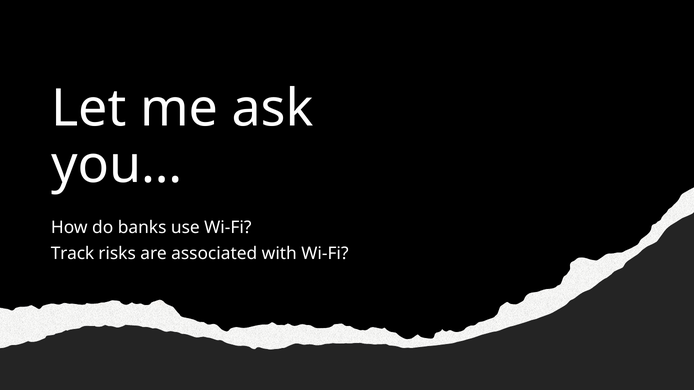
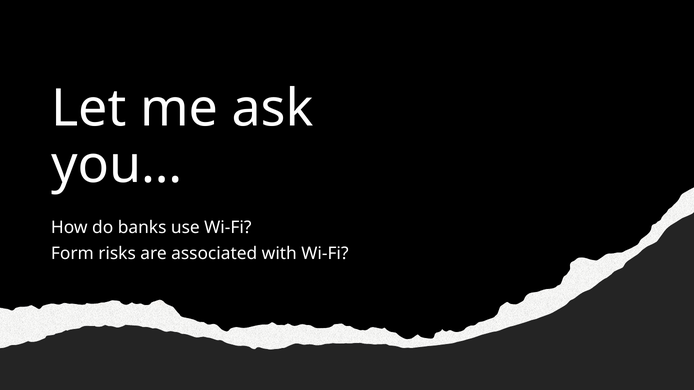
Track: Track -> Form
